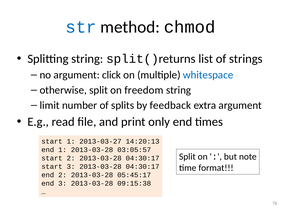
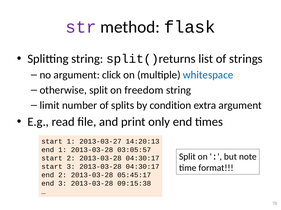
str colour: blue -> purple
chmod: chmod -> flask
feedback: feedback -> condition
